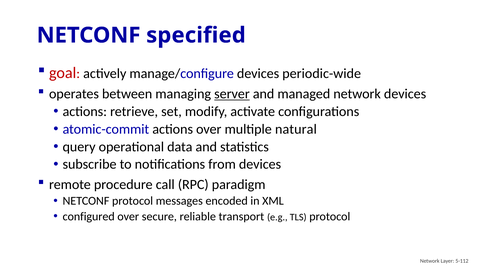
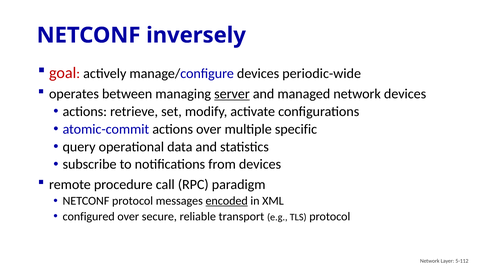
specified: specified -> inversely
natural: natural -> specific
encoded underline: none -> present
